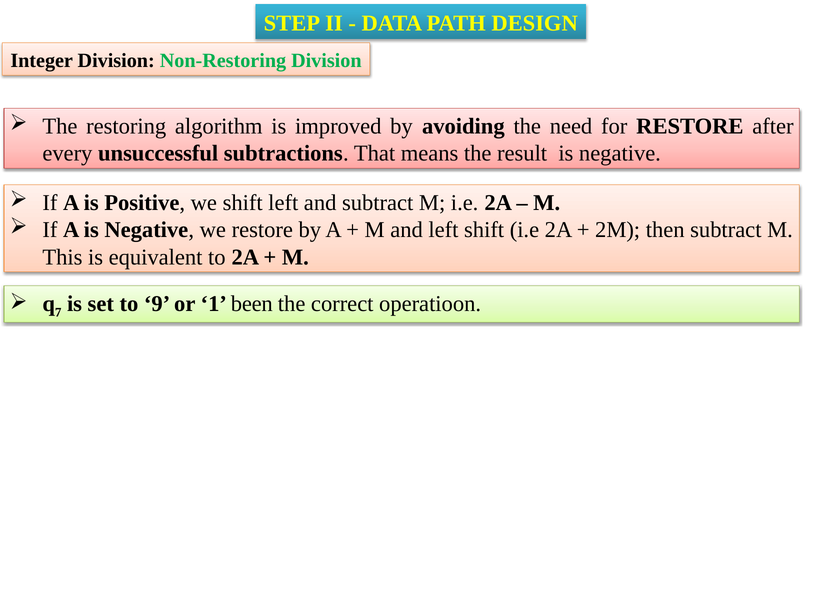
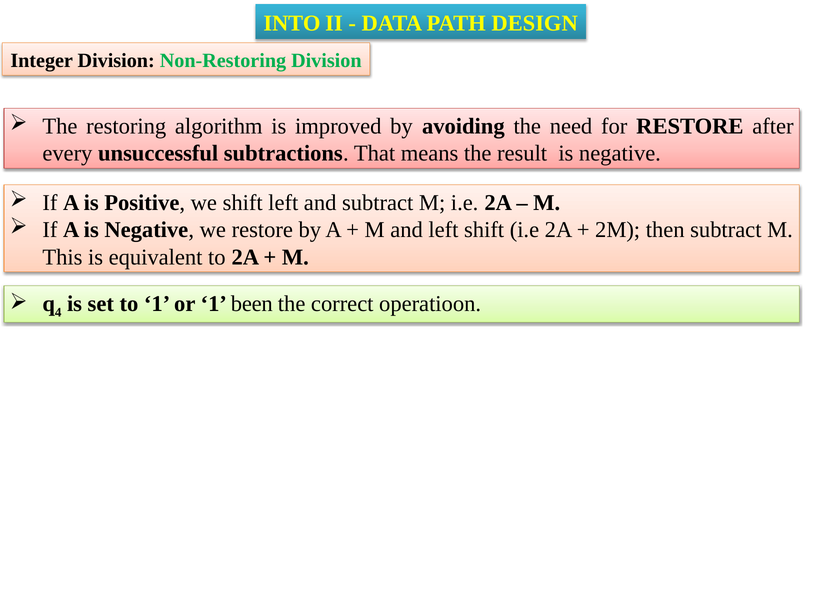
STEP: STEP -> INTO
7: 7 -> 4
to 9: 9 -> 1
